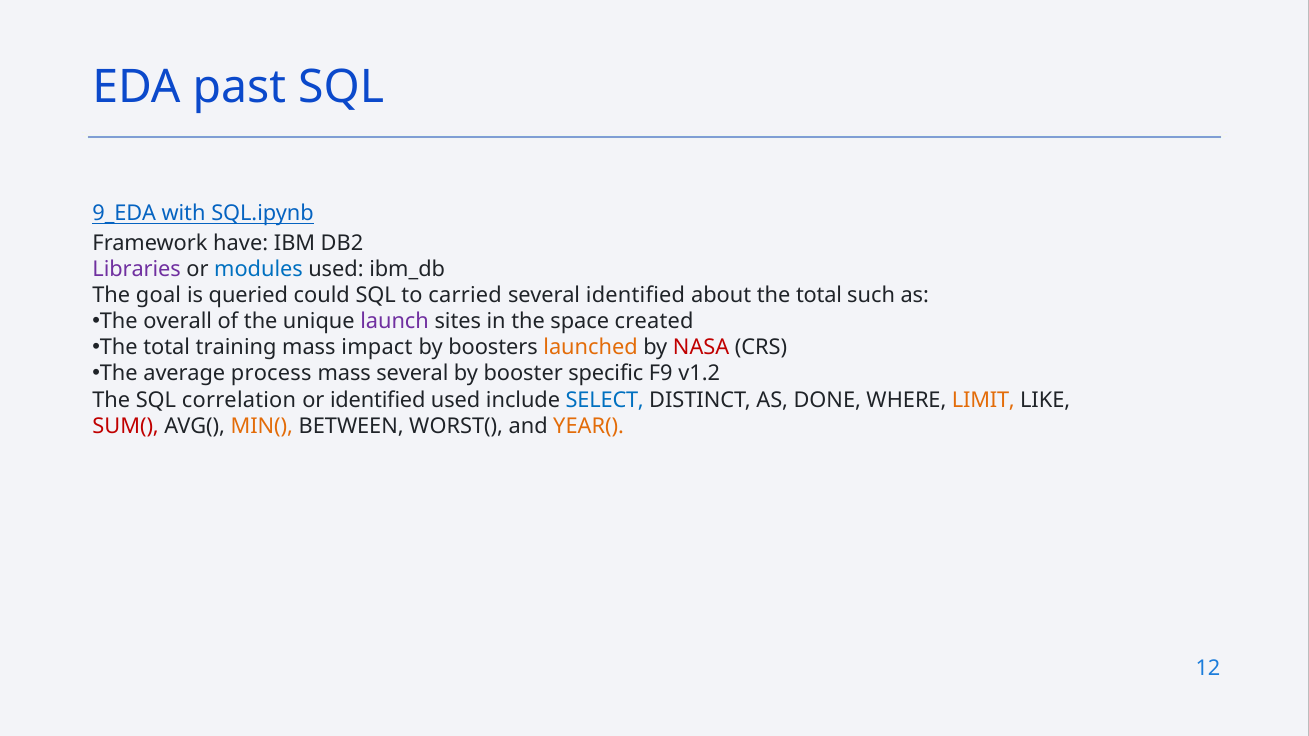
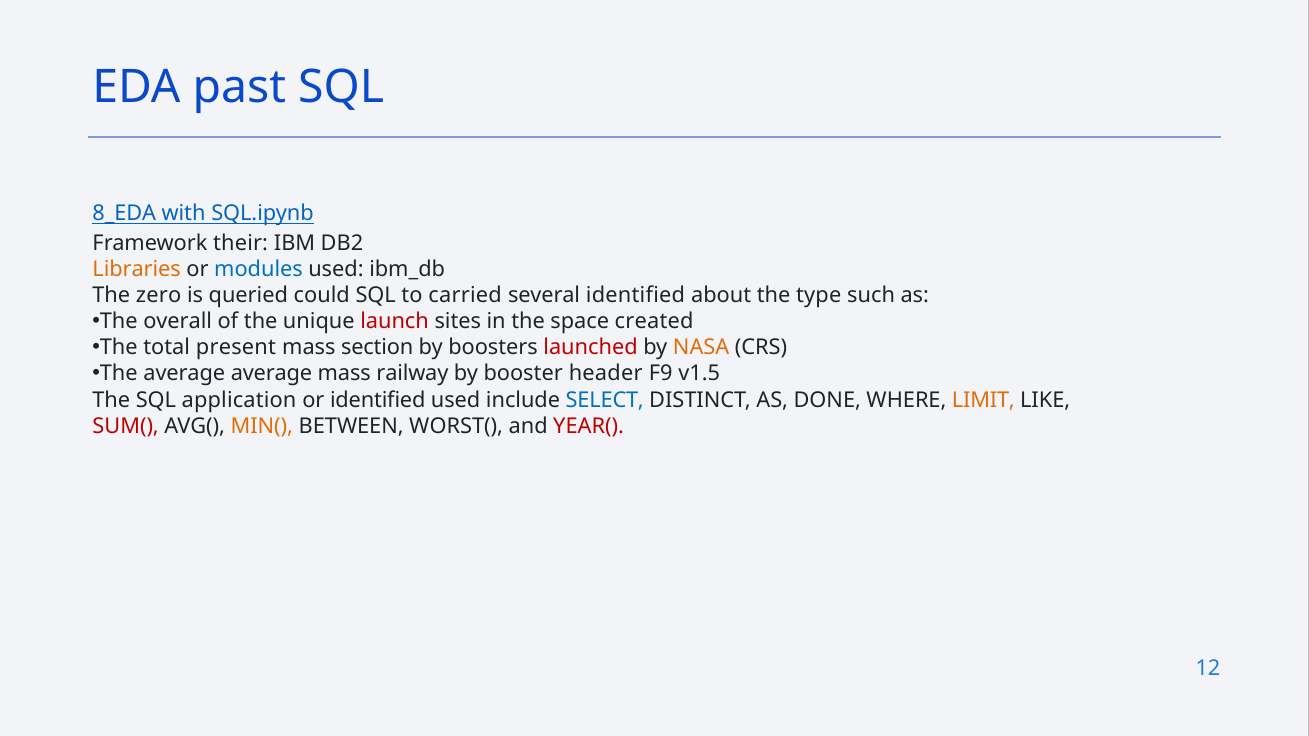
9_EDA: 9_EDA -> 8_EDA
have: have -> their
Libraries colour: purple -> orange
goal: goal -> zero
about the total: total -> type
launch colour: purple -> red
training: training -> present
impact: impact -> section
launched colour: orange -> red
NASA colour: red -> orange
average process: process -> average
mass several: several -> railway
specific: specific -> header
v1.2: v1.2 -> v1.5
correlation: correlation -> application
YEAR( colour: orange -> red
